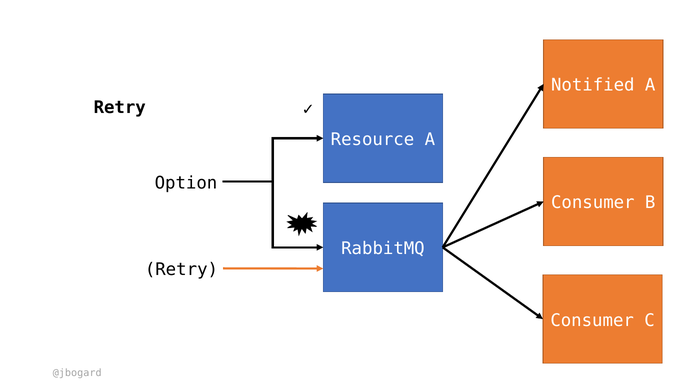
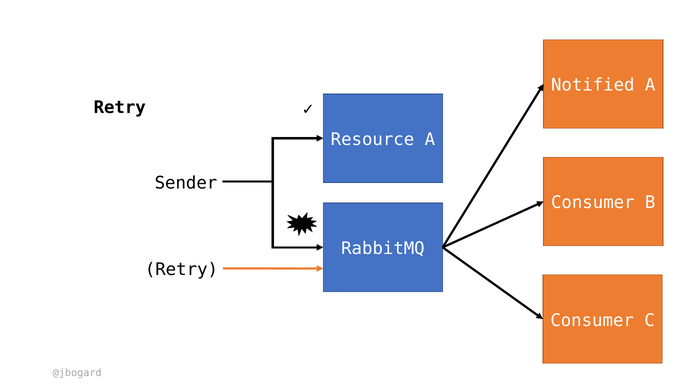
Option: Option -> Sender
